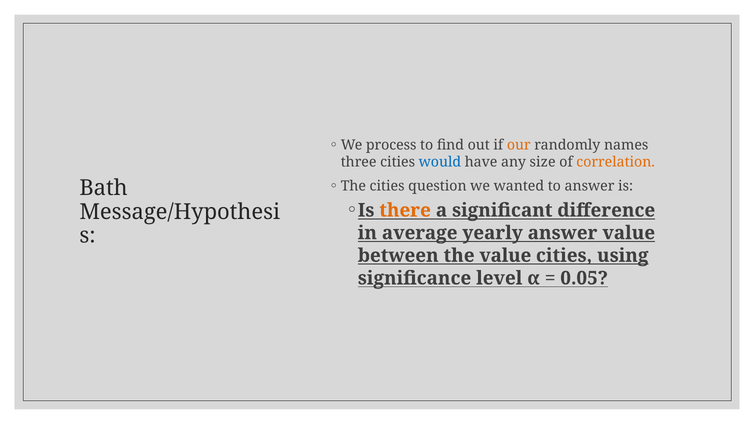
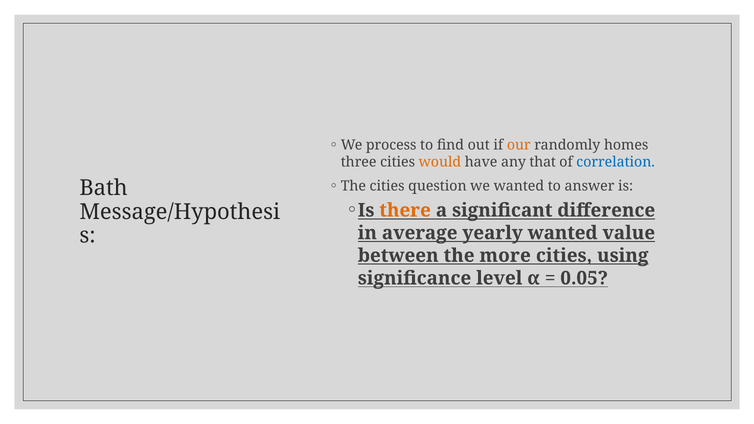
names: names -> homes
would colour: blue -> orange
size: size -> that
correlation colour: orange -> blue
yearly answer: answer -> wanted
the value: value -> more
